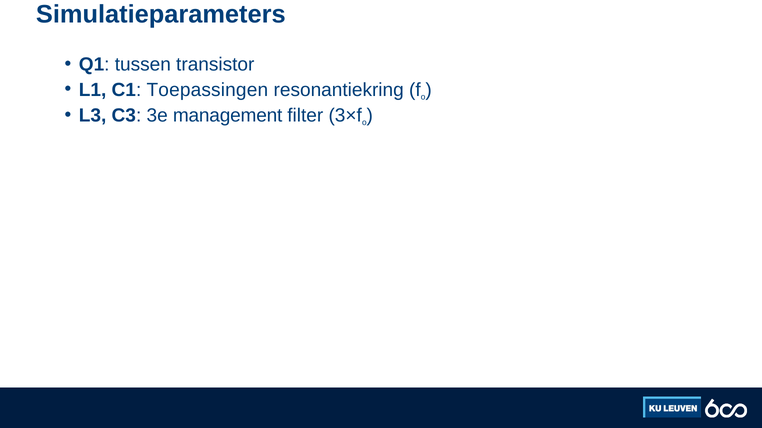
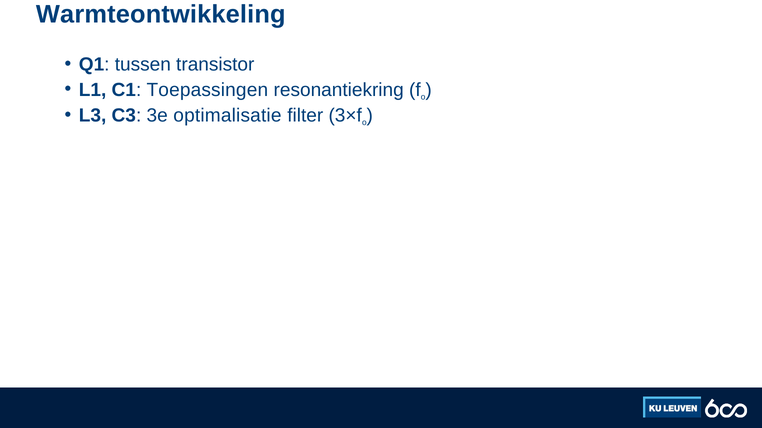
Simulatieparameters: Simulatieparameters -> Warmteontwikkeling
management: management -> optimalisatie
